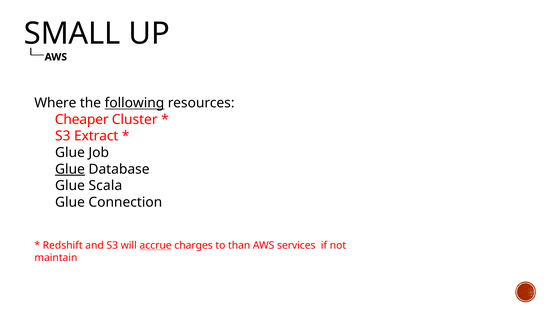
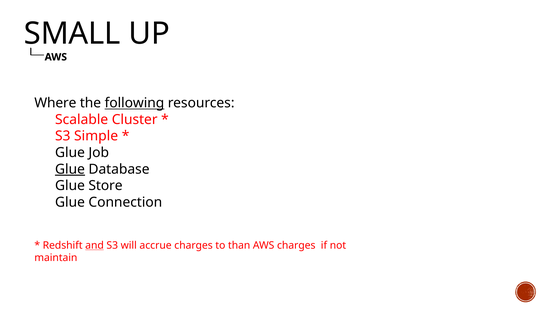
Cheaper: Cheaper -> Scalable
Extract: Extract -> Simple
Scala: Scala -> Store
and underline: none -> present
accrue underline: present -> none
AWS services: services -> charges
